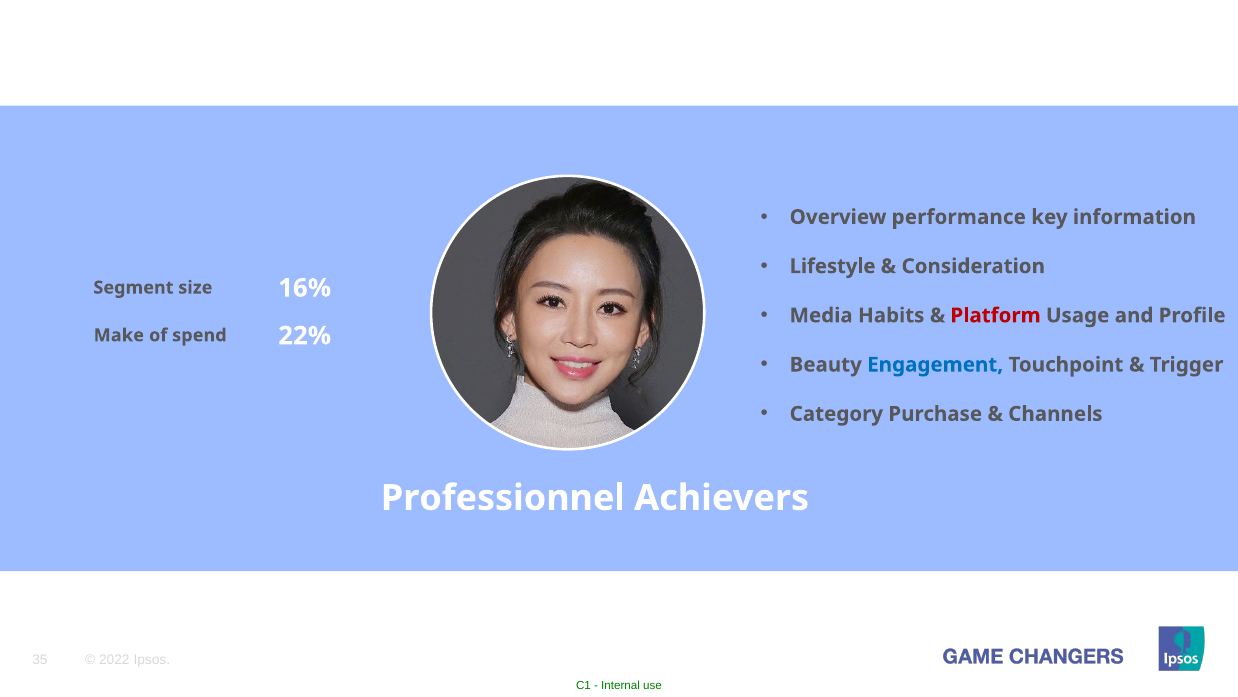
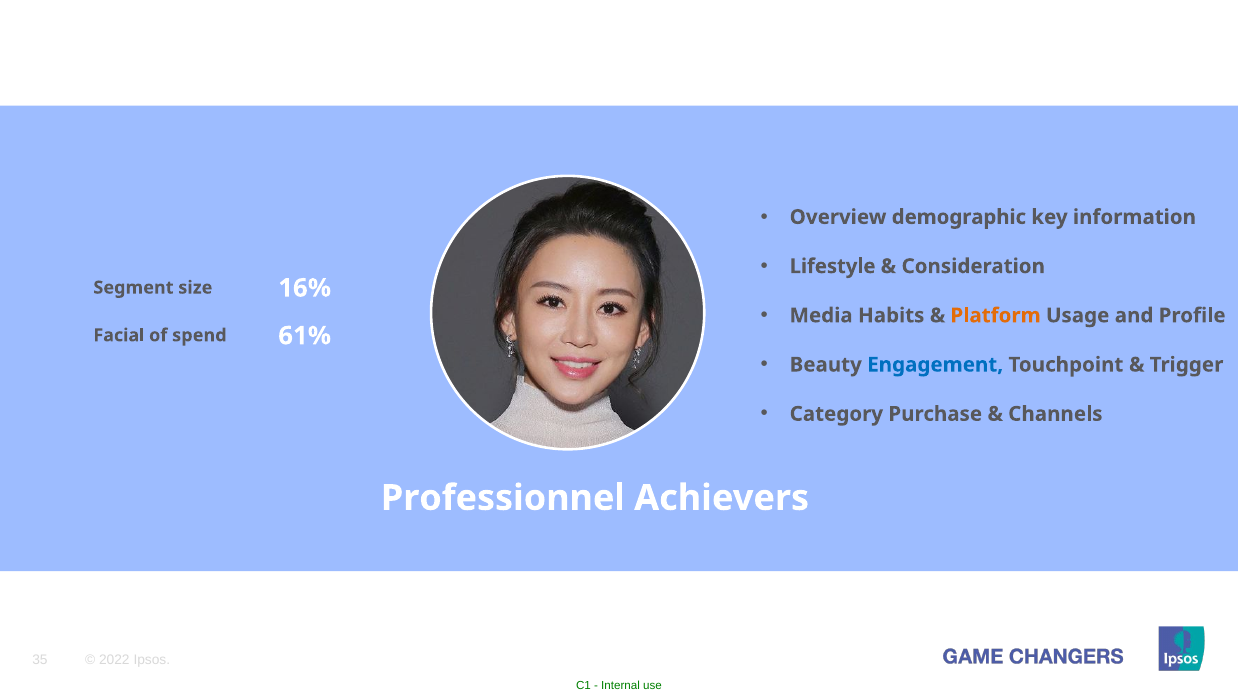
performance: performance -> demographic
Platform colour: red -> orange
Make: Make -> Facial
22%: 22% -> 61%
